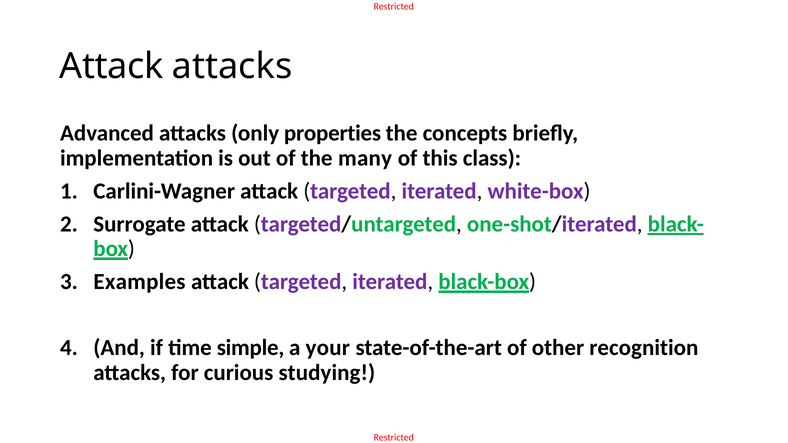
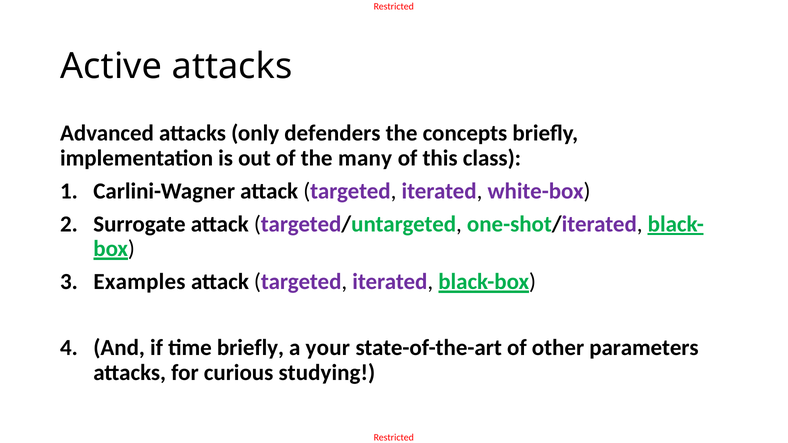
Attack at (111, 66): Attack -> Active
properties: properties -> defenders
time simple: simple -> briefly
recognition: recognition -> parameters
